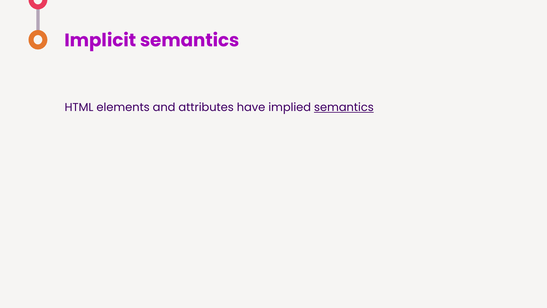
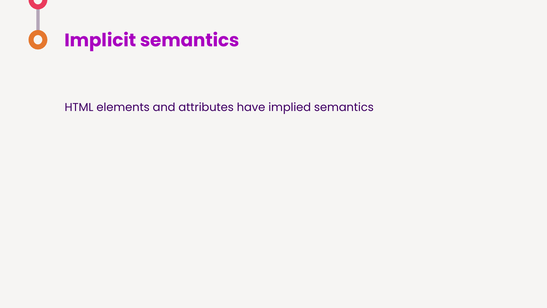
semantics at (344, 107) underline: present -> none
